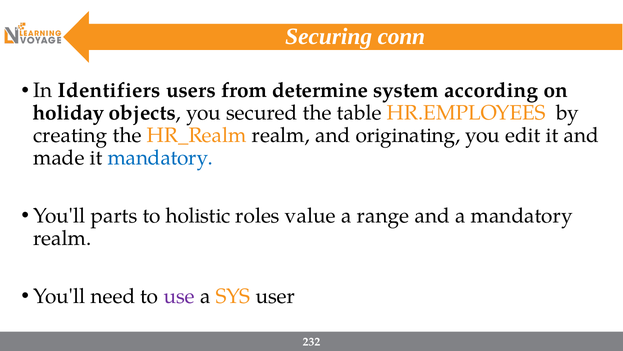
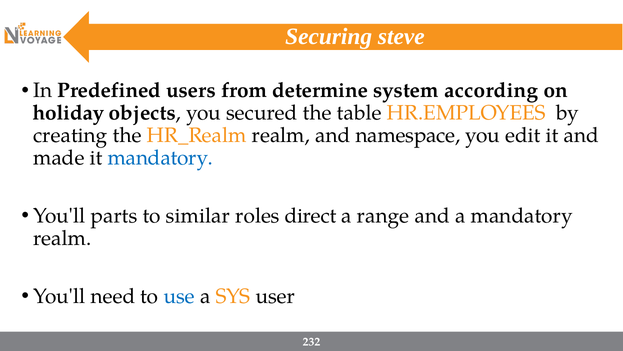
conn: conn -> steve
Identifiers: Identifiers -> Predefined
originating: originating -> namespace
holistic: holistic -> similar
value: value -> direct
use colour: purple -> blue
